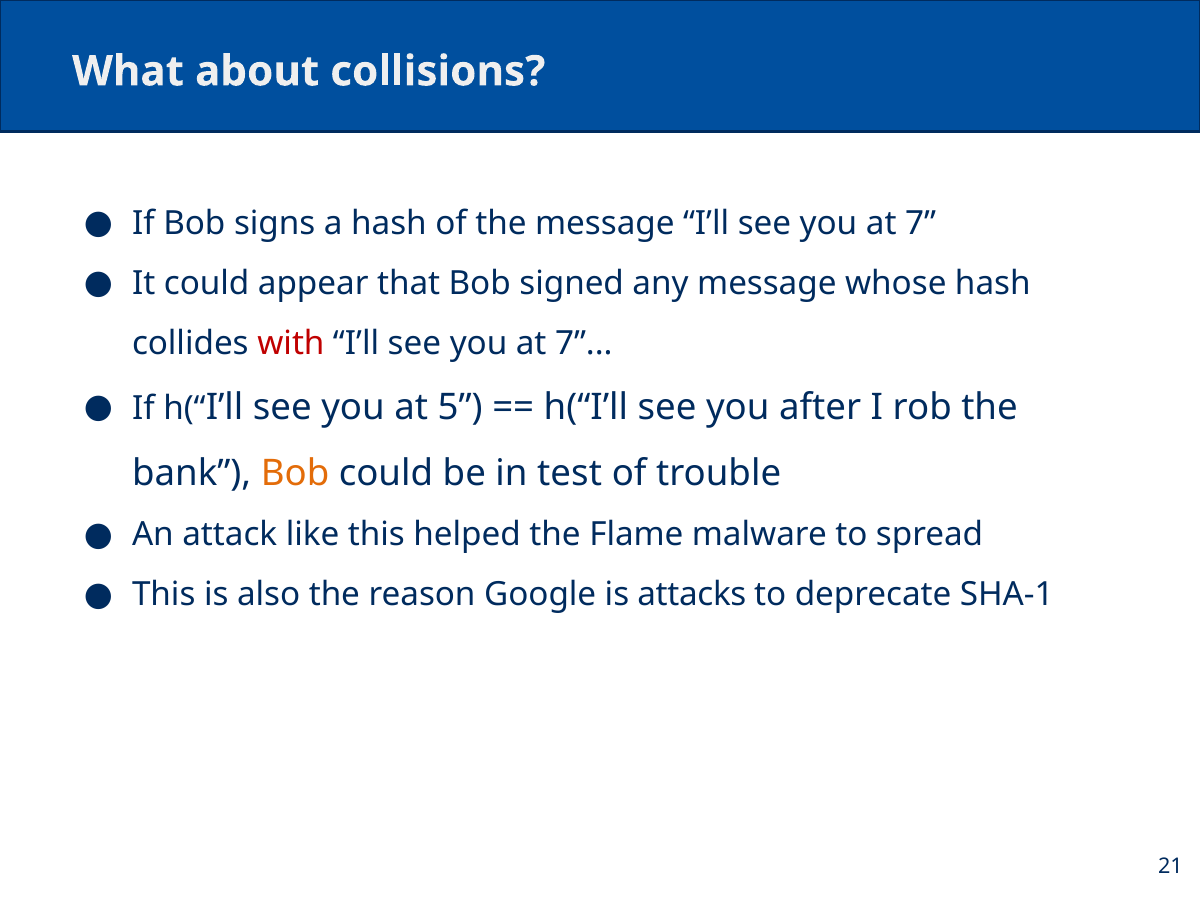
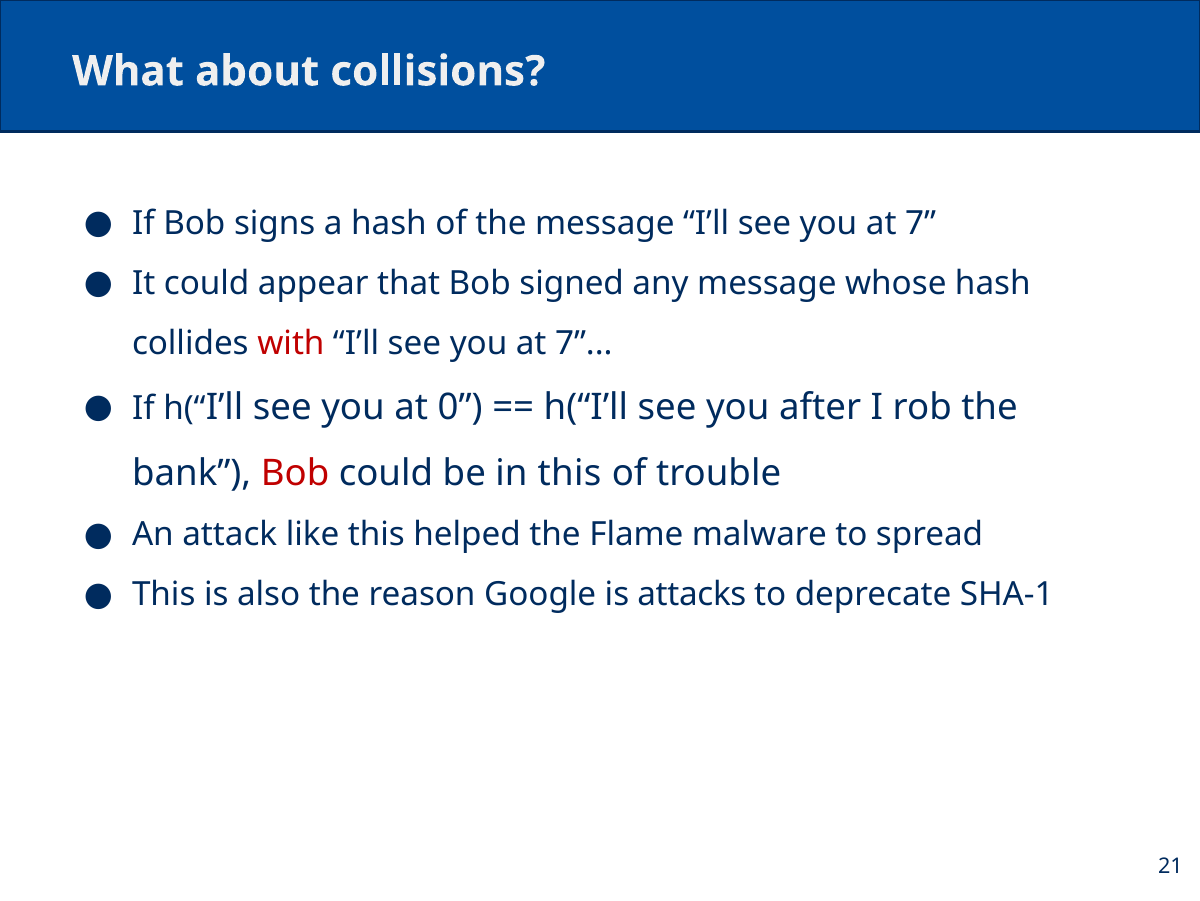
5: 5 -> 0
Bob at (295, 473) colour: orange -> red
in test: test -> this
